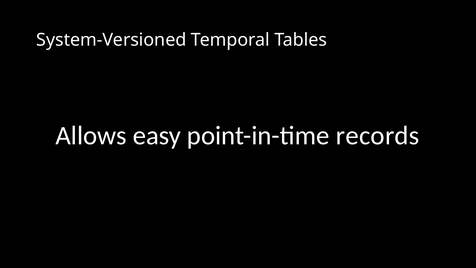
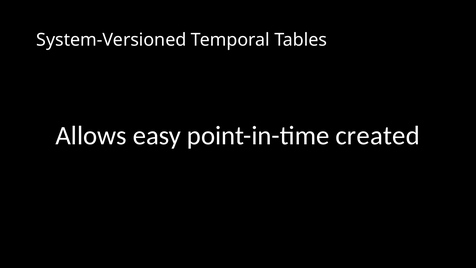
records: records -> created
